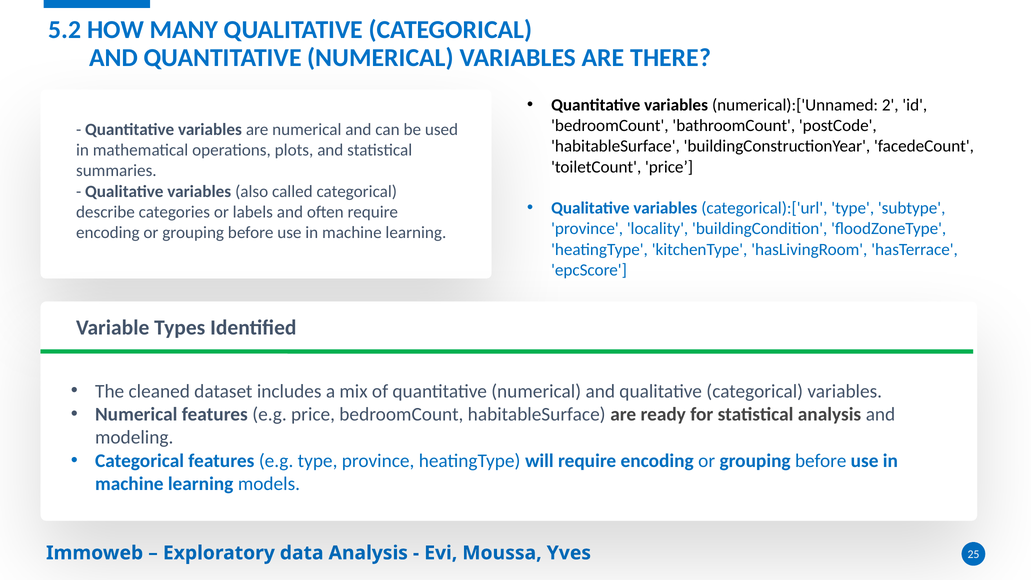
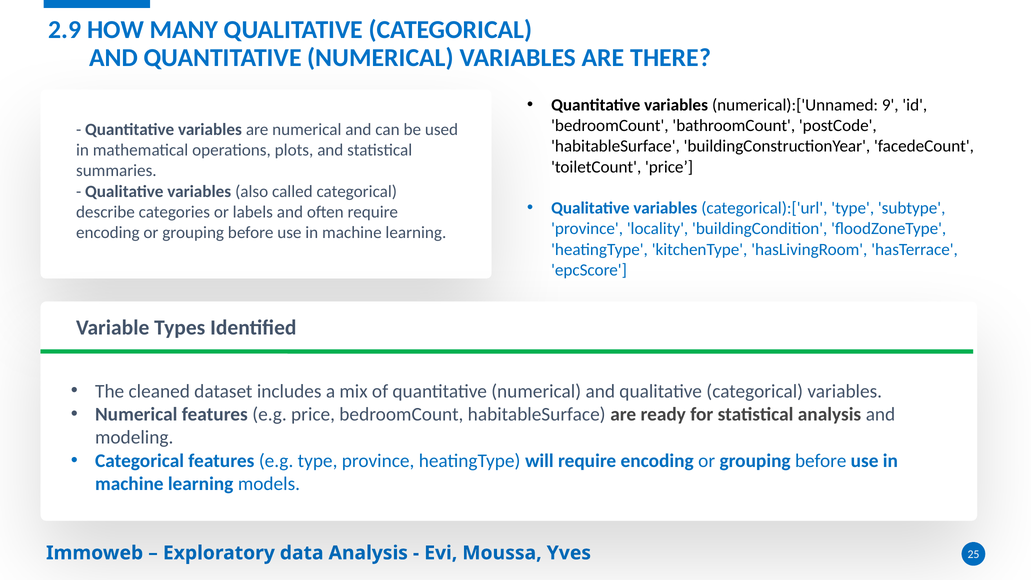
5.2: 5.2 -> 2.9
2: 2 -> 9
